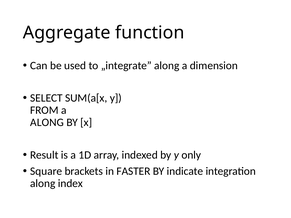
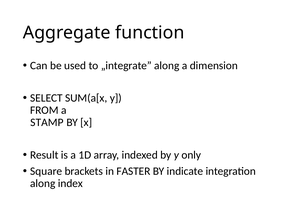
ALONG at (47, 123): ALONG -> STAMP
